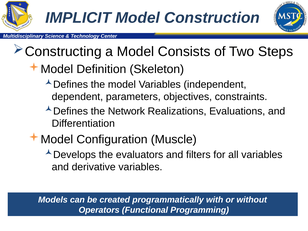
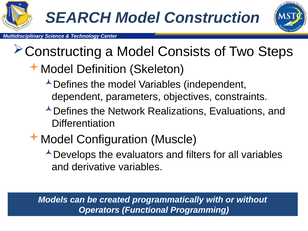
IMPLICIT: IMPLICIT -> SEARCH
